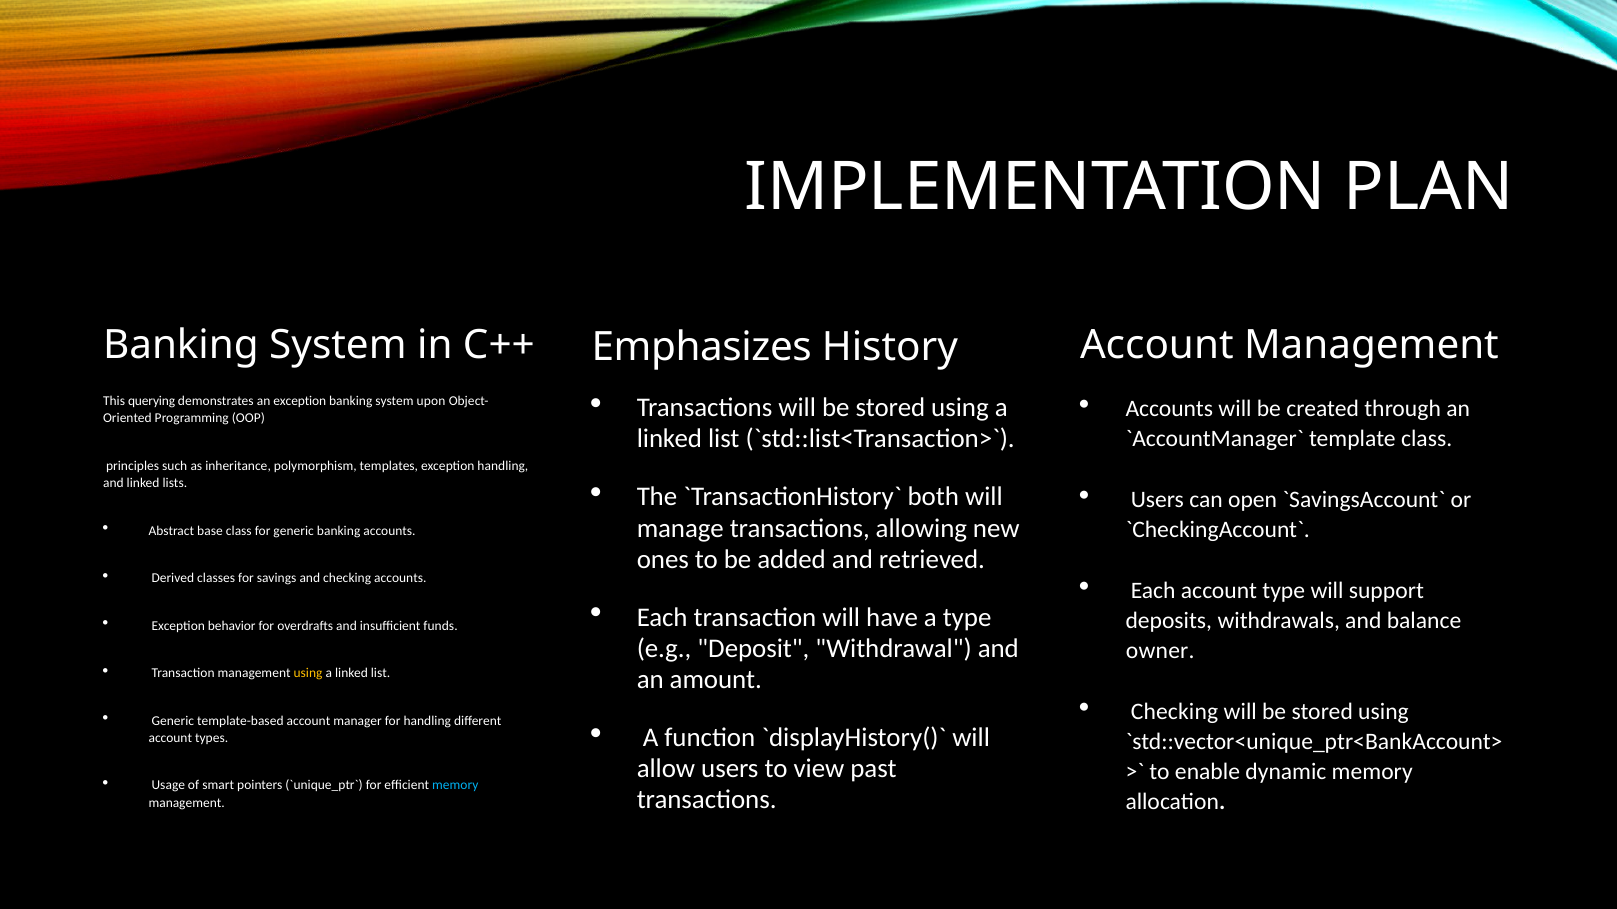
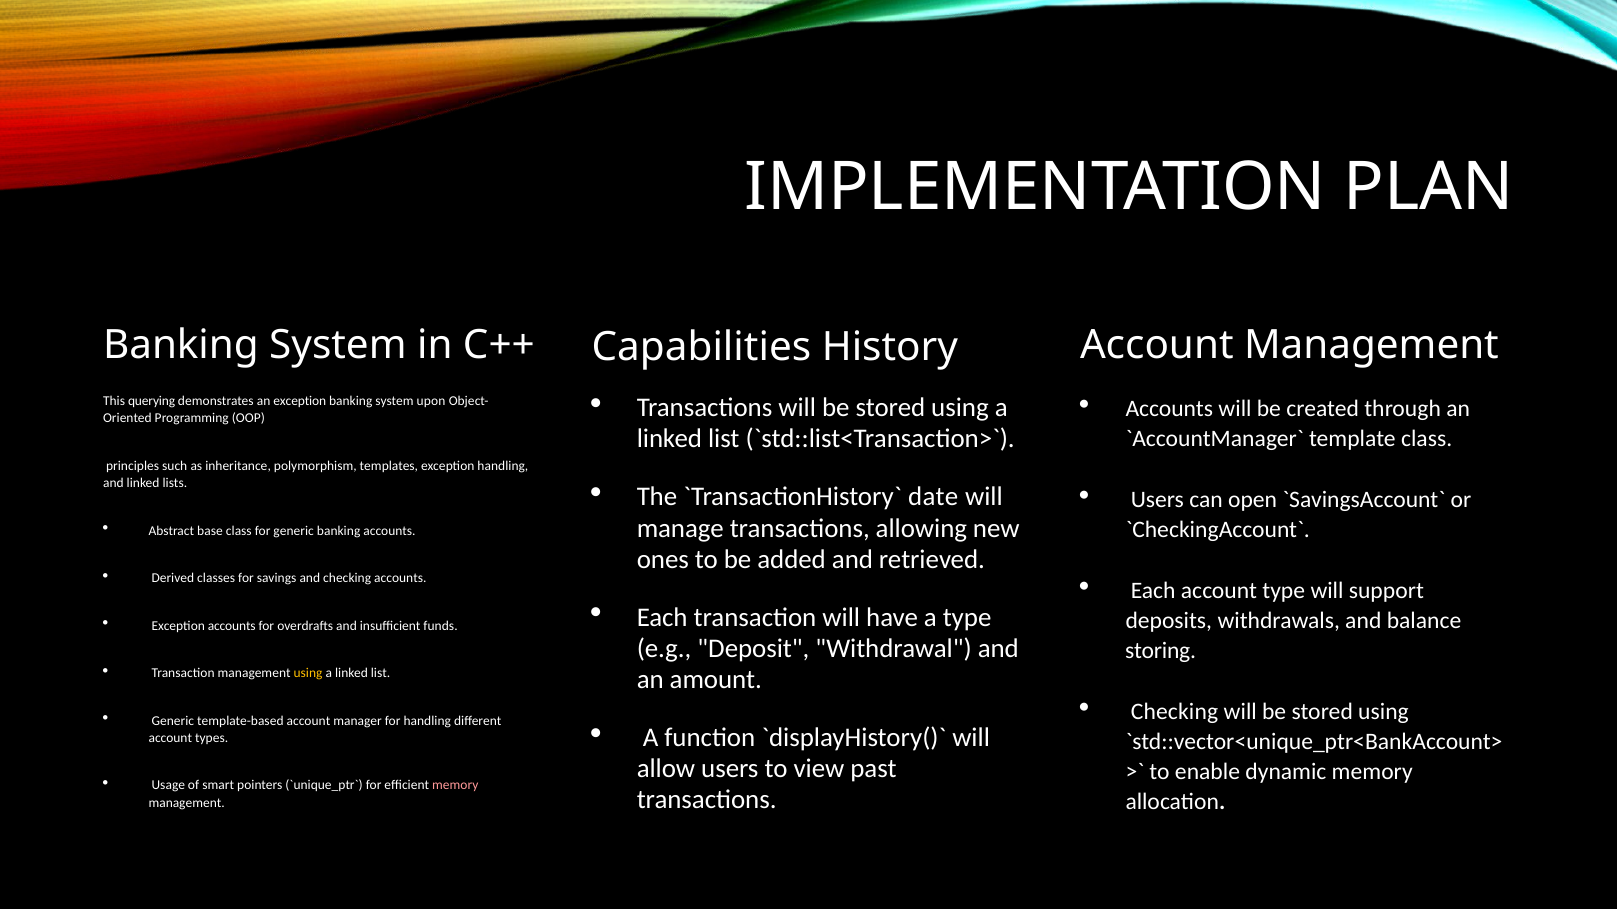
Emphasizes: Emphasizes -> Capabilities
both: both -> date
Exception behavior: behavior -> accounts
owner: owner -> storing
memory at (455, 786) colour: light blue -> pink
